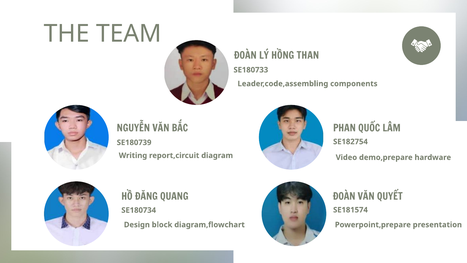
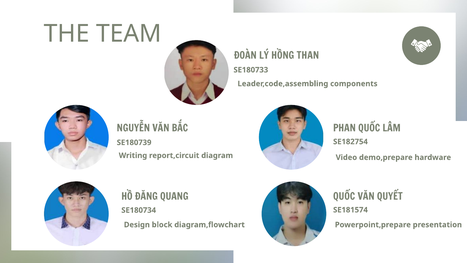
ĐOÀN at (344, 196): ĐOÀN -> QUỐC
